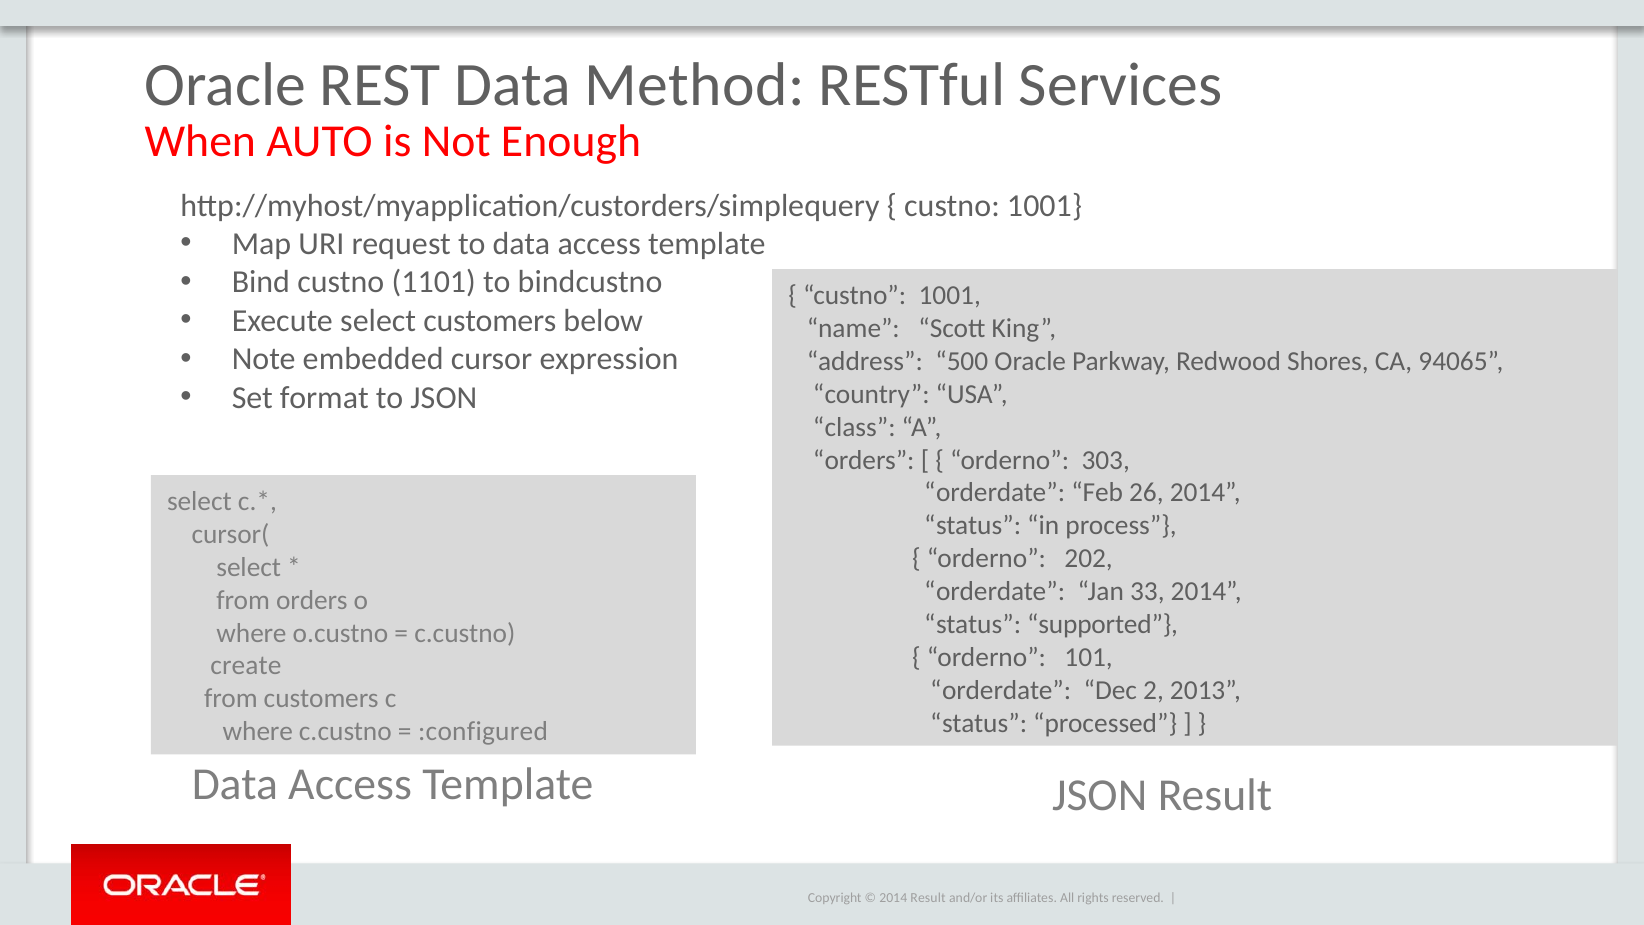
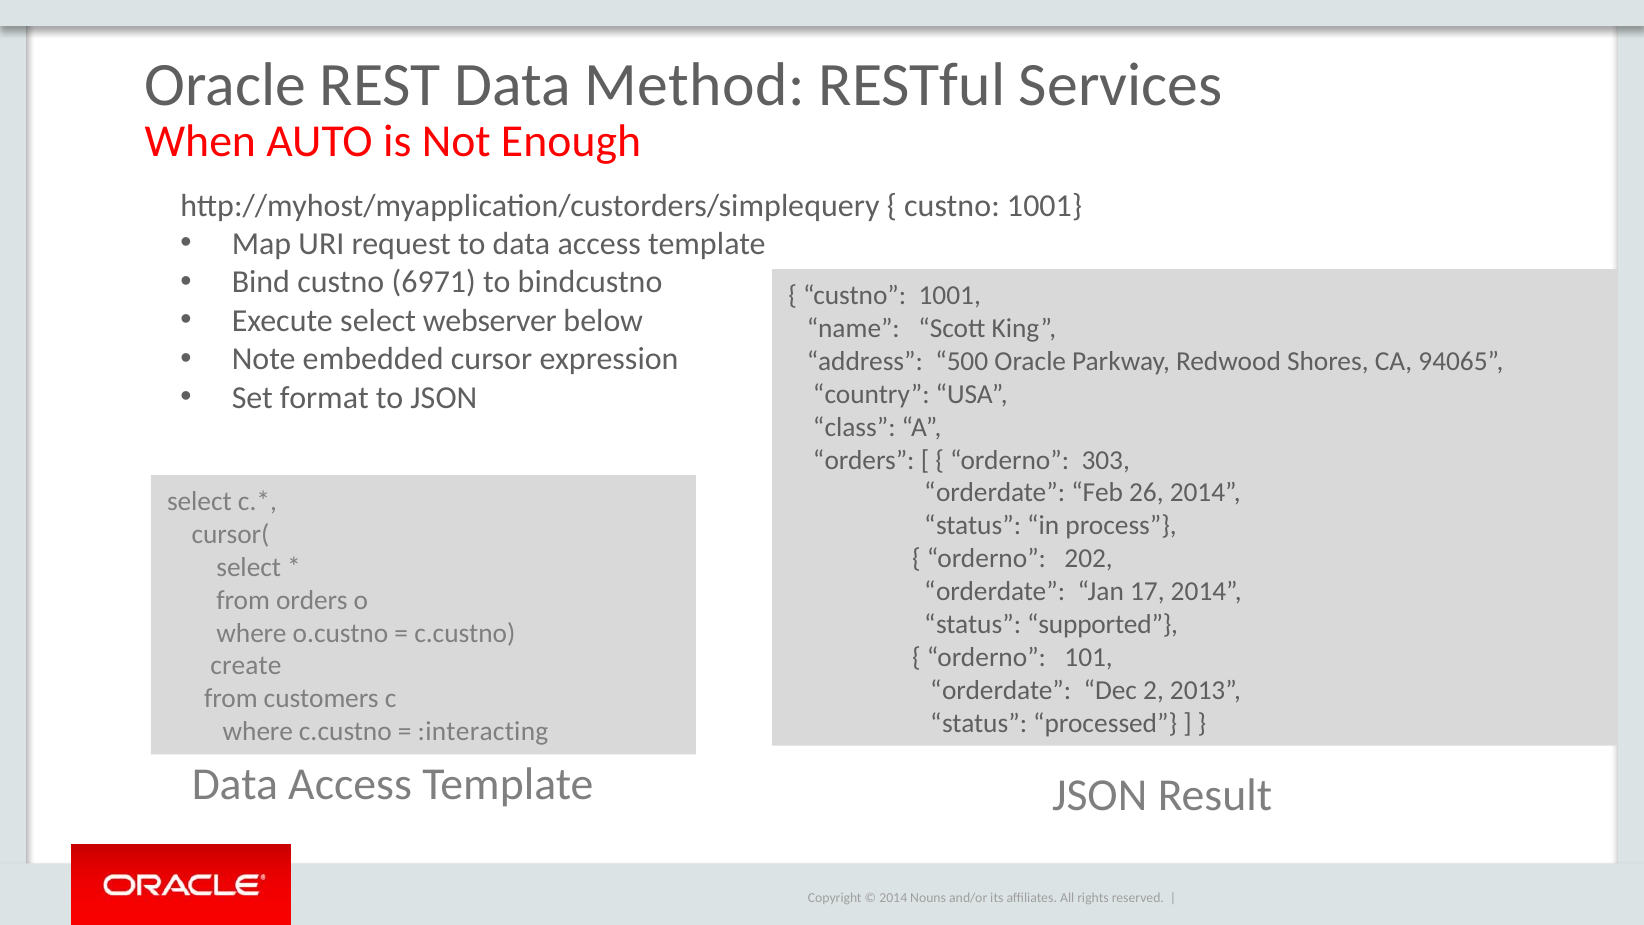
1101: 1101 -> 6971
select customers: customers -> webserver
33: 33 -> 17
:configured: :configured -> :interacting
2014 Result: Result -> Nouns
